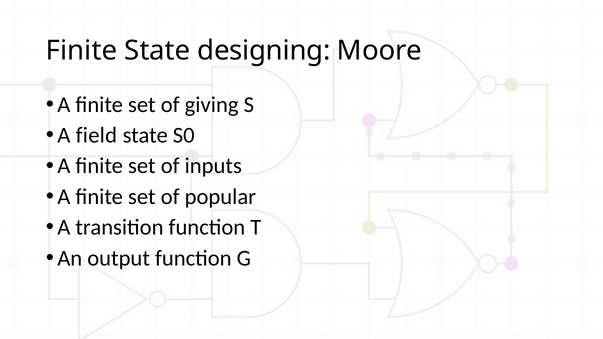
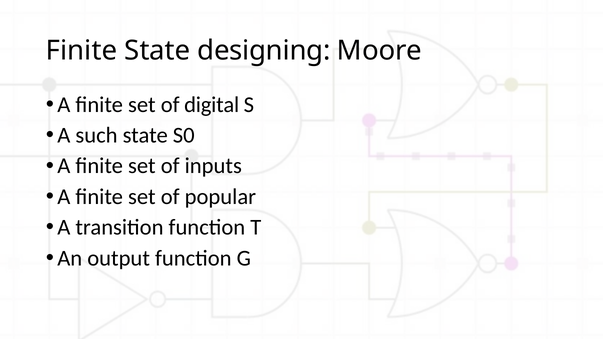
giving: giving -> digital
field: field -> such
